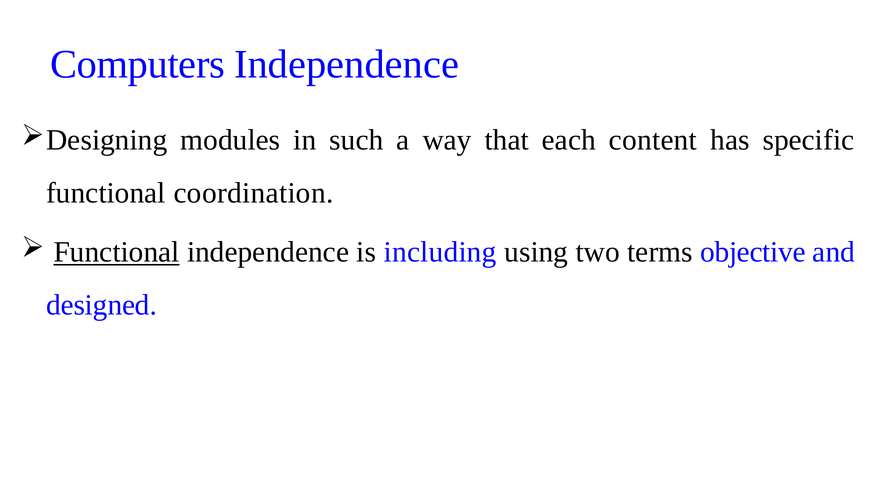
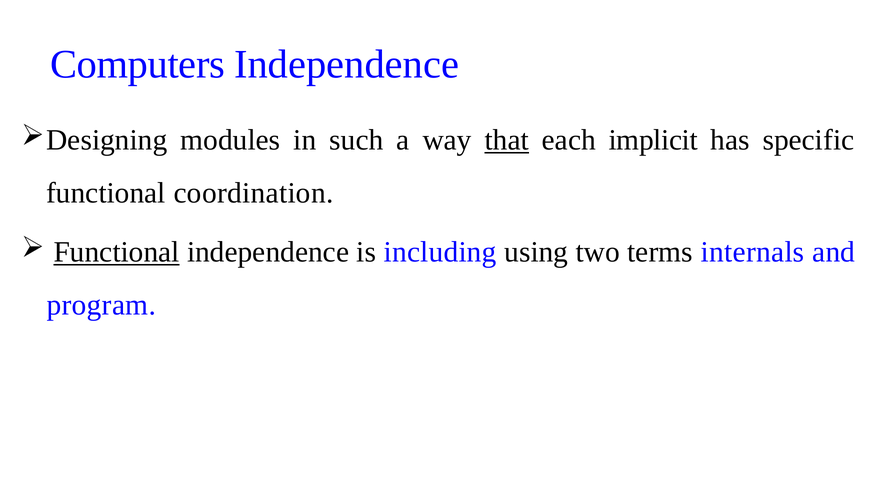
that underline: none -> present
content: content -> implicit
objective: objective -> internals
designed: designed -> program
